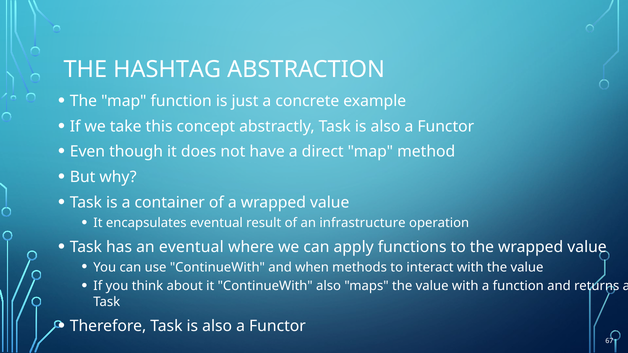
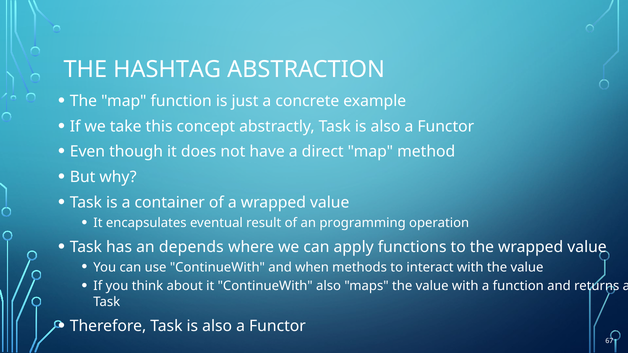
infrastructure: infrastructure -> programming
an eventual: eventual -> depends
